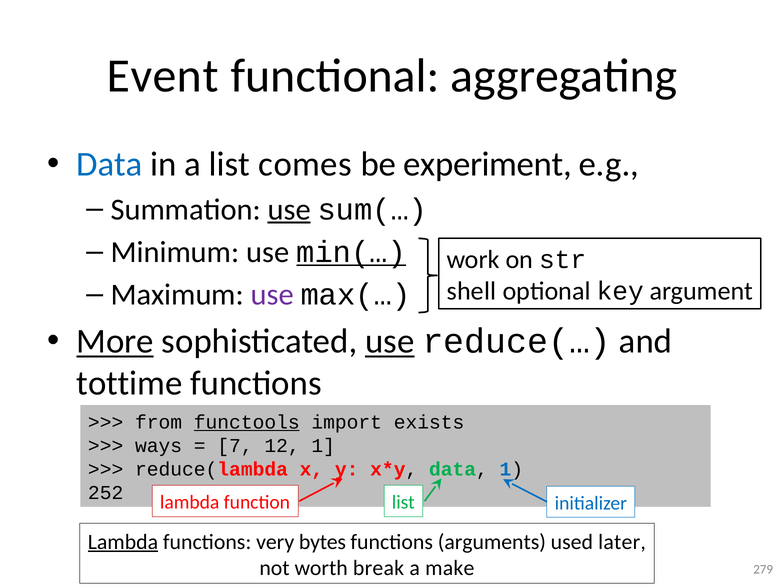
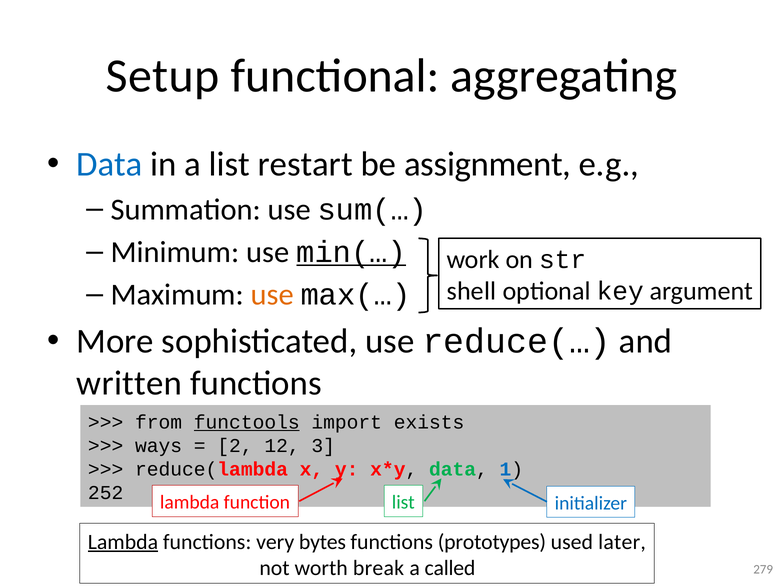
Event: Event -> Setup
comes: comes -> restart
experiment: experiment -> assignment
use at (289, 209) underline: present -> none
use at (272, 295) colour: purple -> orange
More underline: present -> none
use at (390, 341) underline: present -> none
tottime: tottime -> written
7: 7 -> 2
12 1: 1 -> 3
arguments: arguments -> prototypes
make: make -> called
